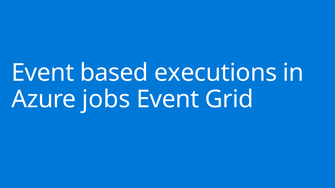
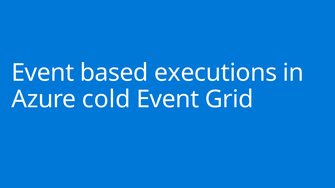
jobs: jobs -> cold
